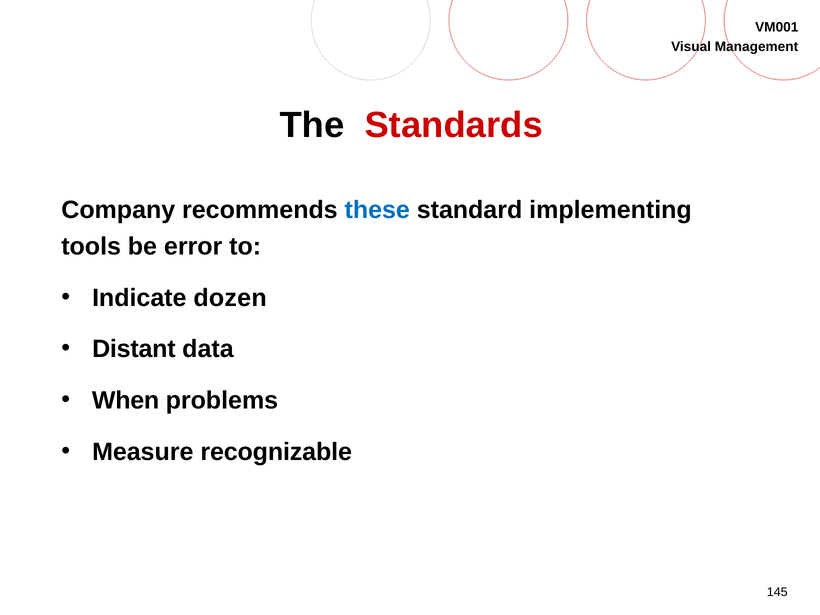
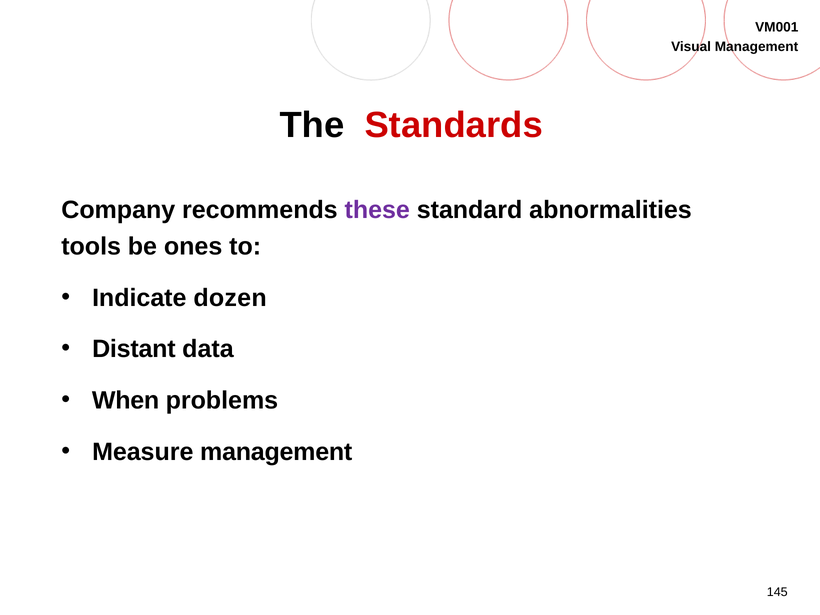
these colour: blue -> purple
implementing: implementing -> abnormalities
error: error -> ones
Measure recognizable: recognizable -> management
